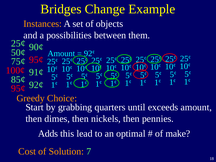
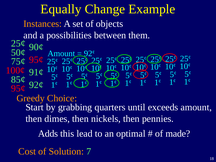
Bridges: Bridges -> Equally
make: make -> made
